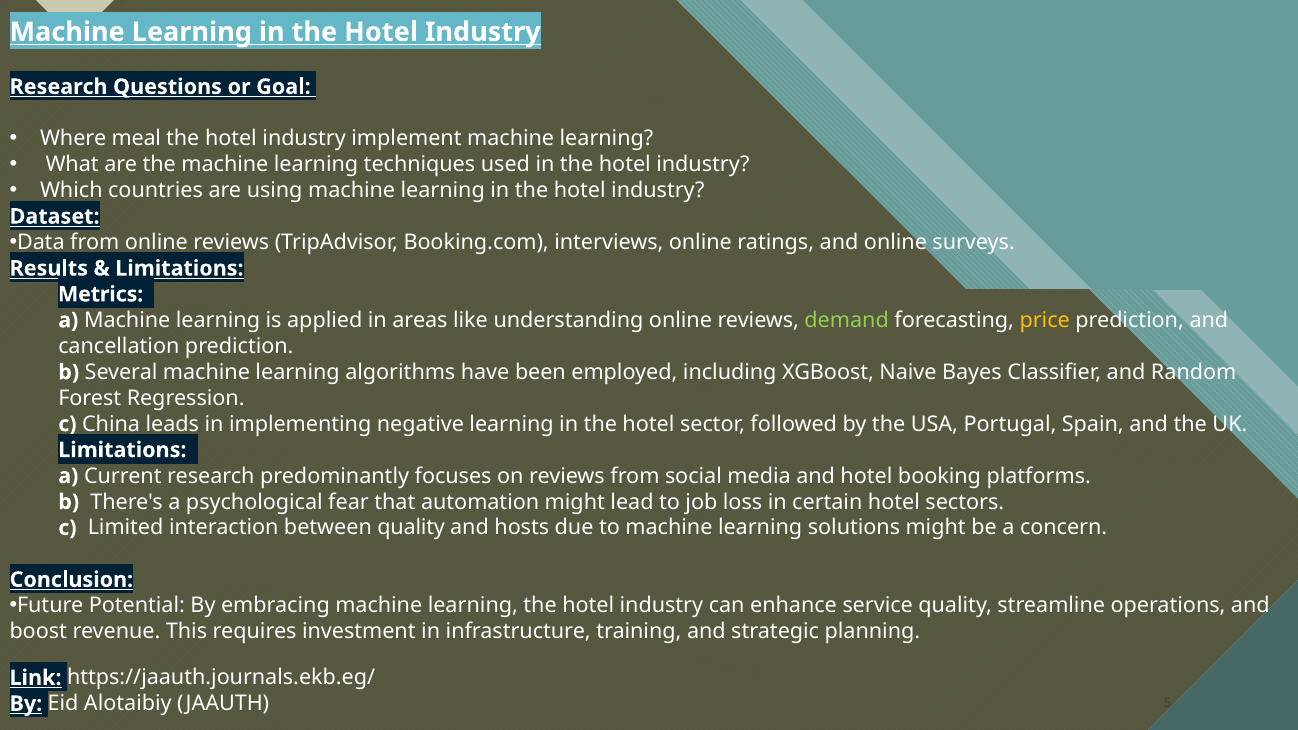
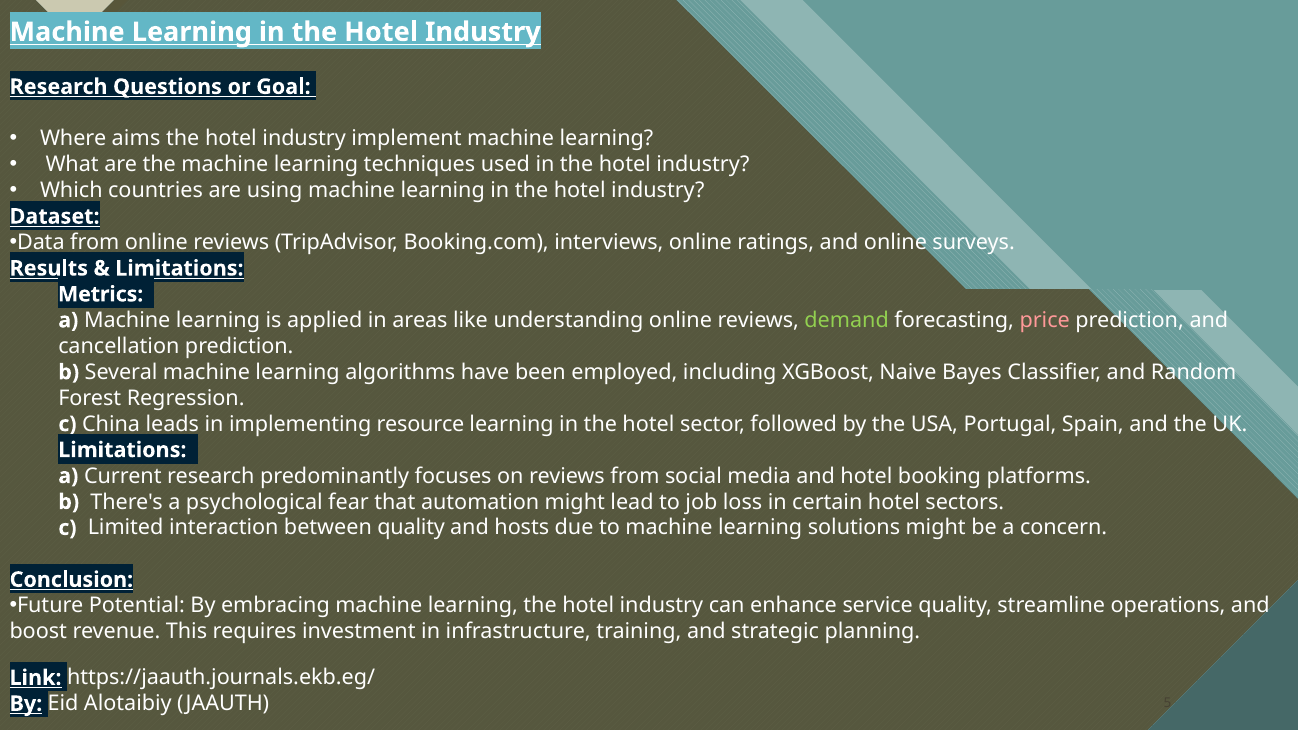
meal: meal -> aims
price colour: yellow -> pink
negative: negative -> resource
